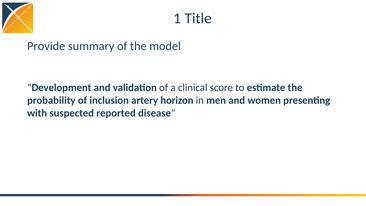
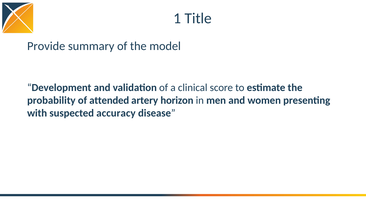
inclusion: inclusion -> attended
reported: reported -> accuracy
